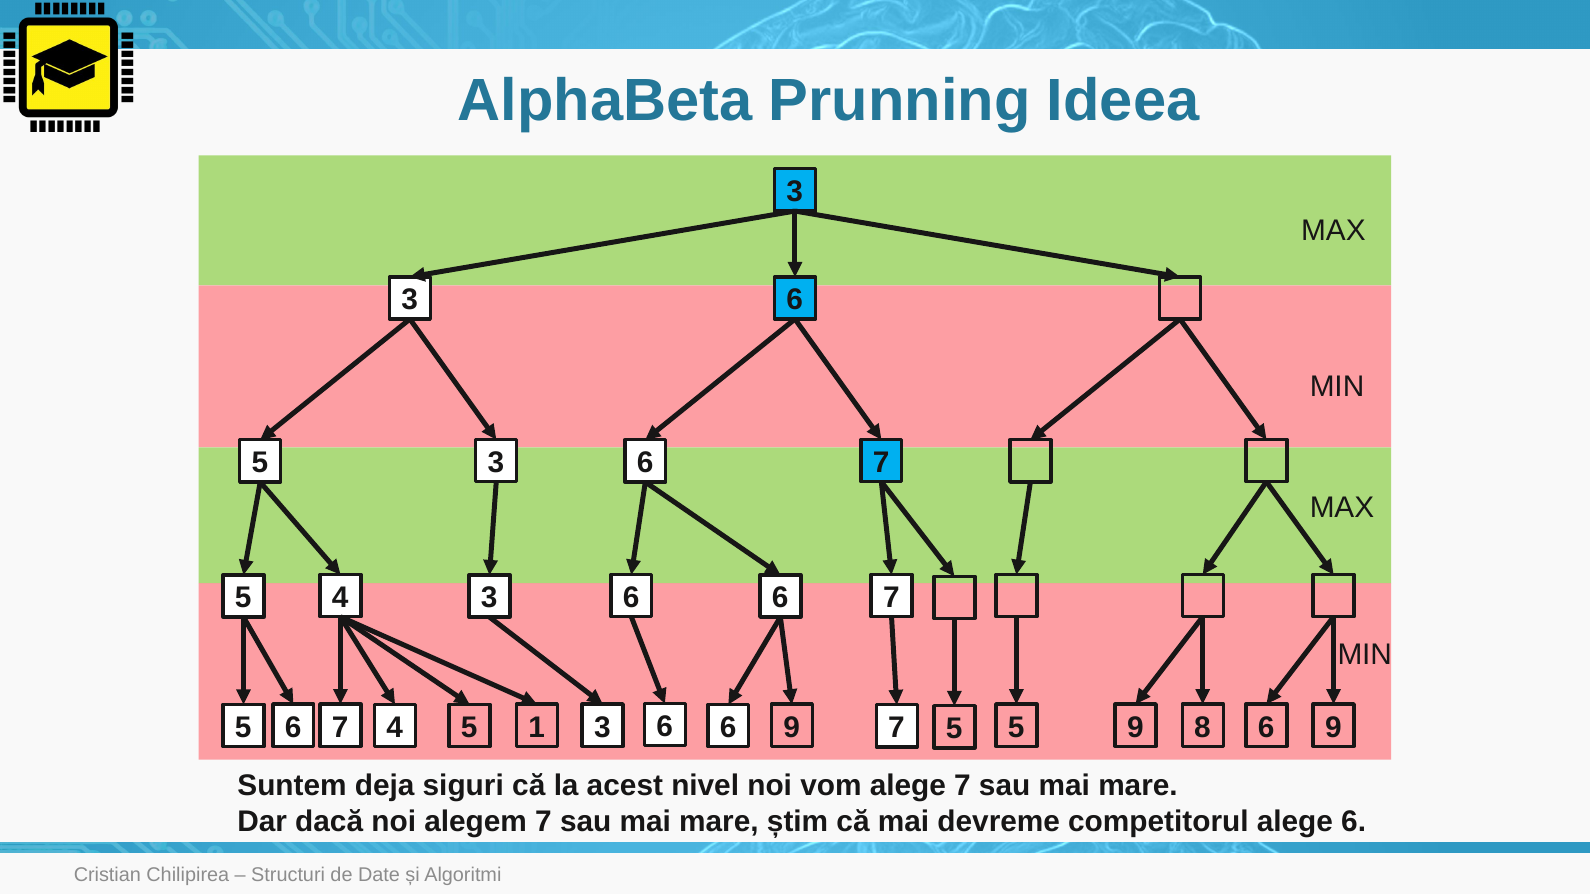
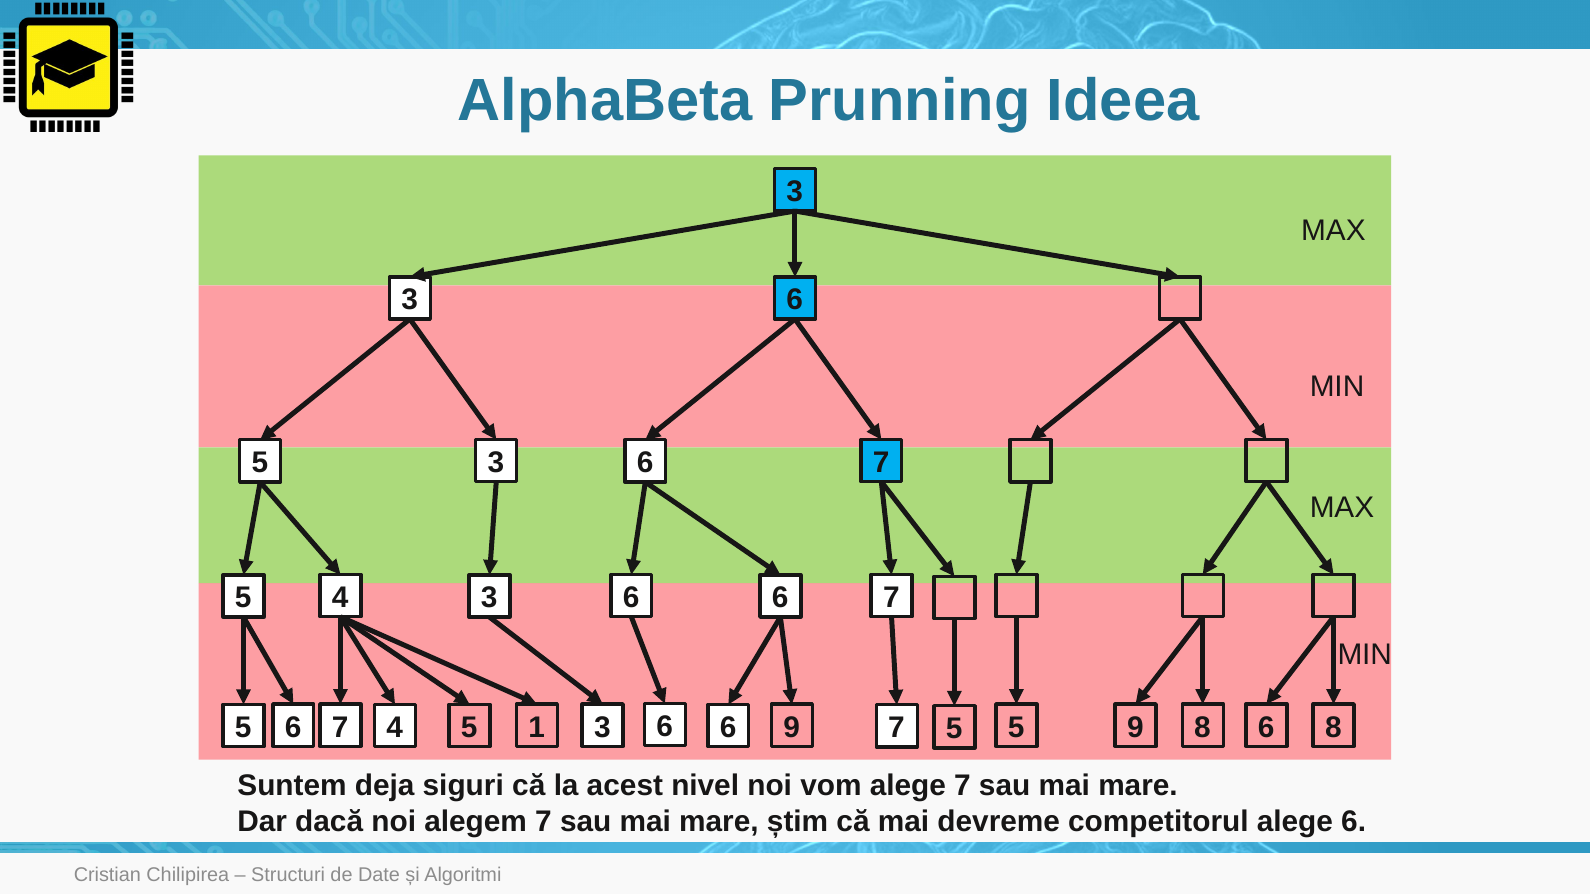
9 9: 9 -> 8
